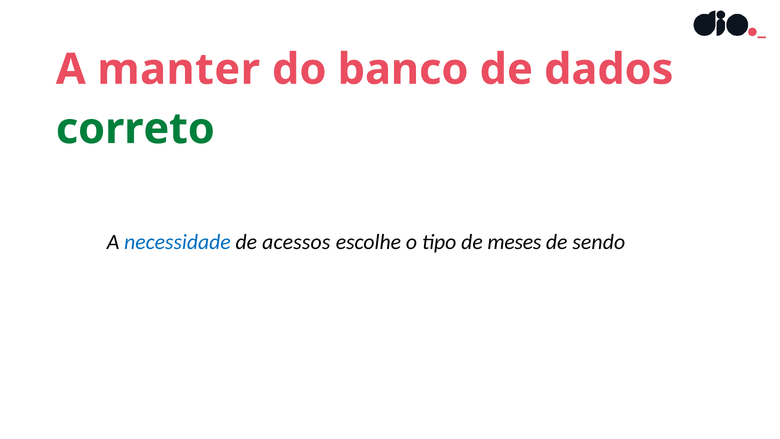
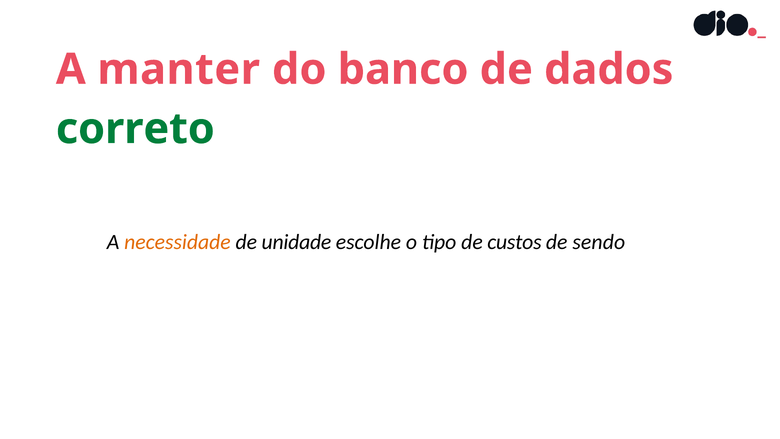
necessidade colour: blue -> orange
acessos: acessos -> unidade
meses: meses -> custos
